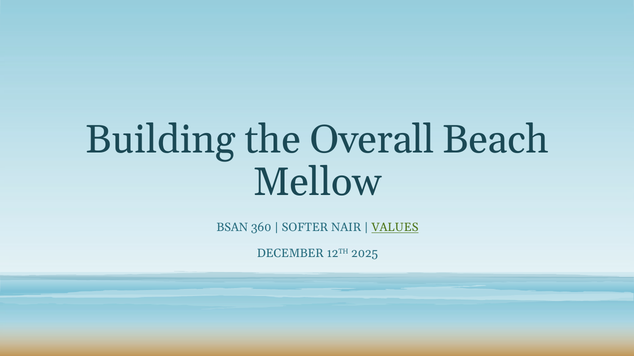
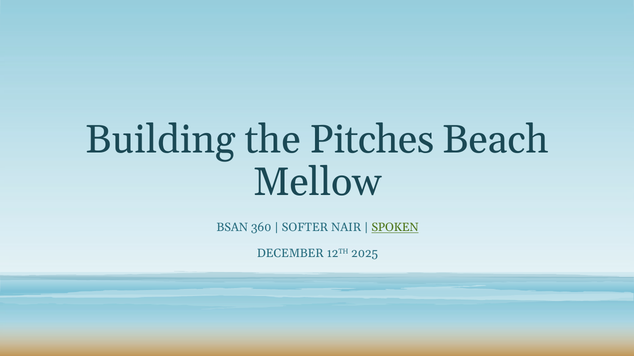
Overall: Overall -> Pitches
VALUES: VALUES -> SPOKEN
